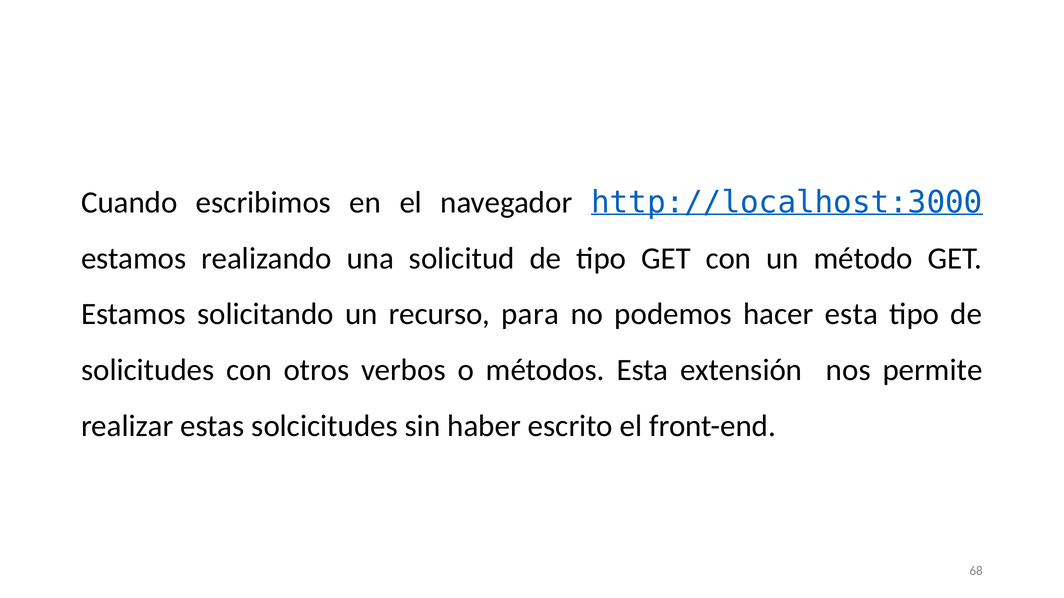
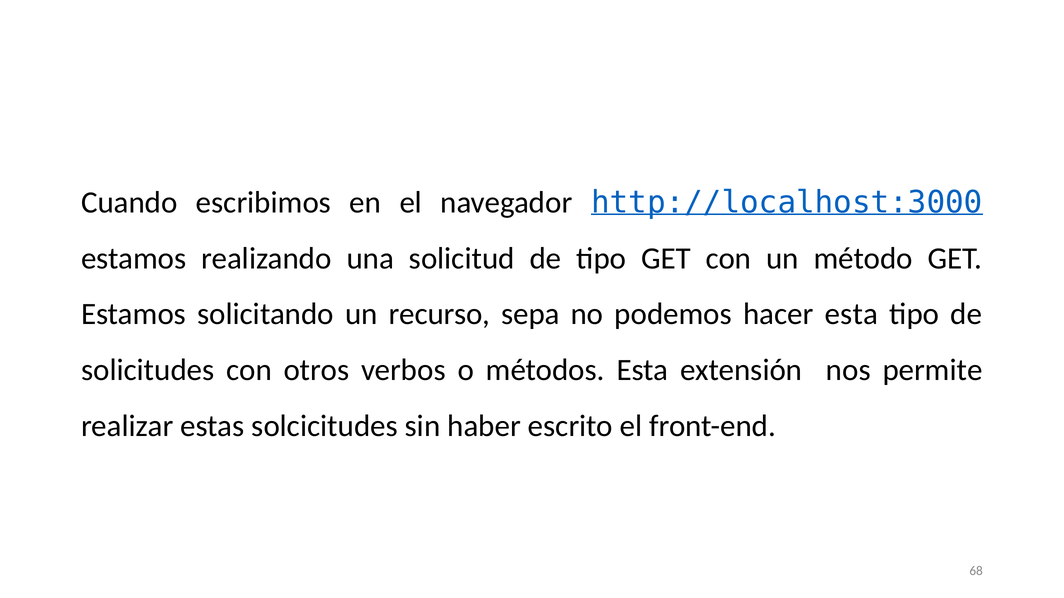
para: para -> sepa
